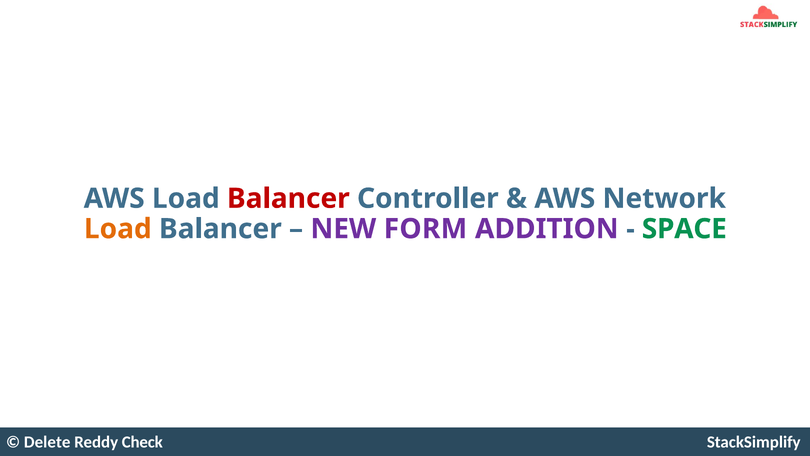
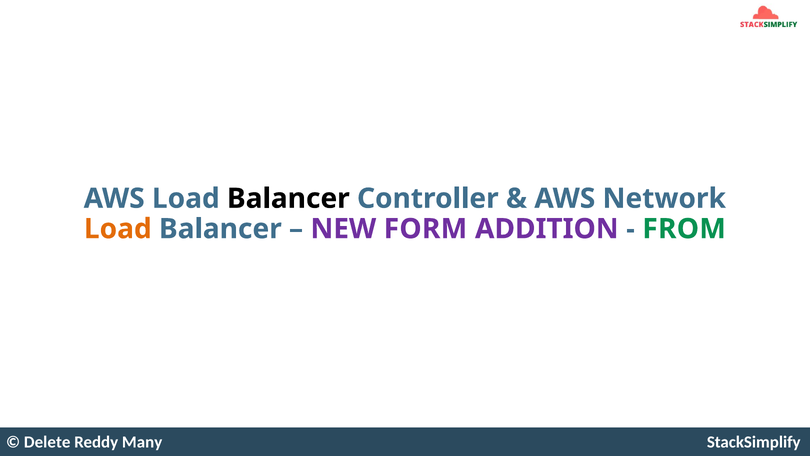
Balancer at (288, 198) colour: red -> black
SPACE: SPACE -> FROM
Check: Check -> Many
